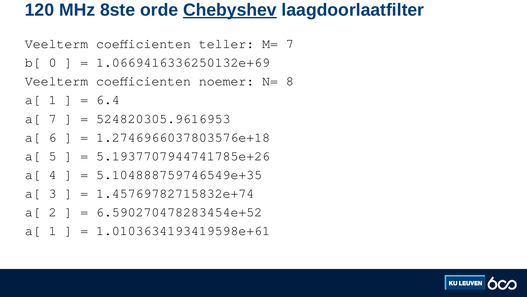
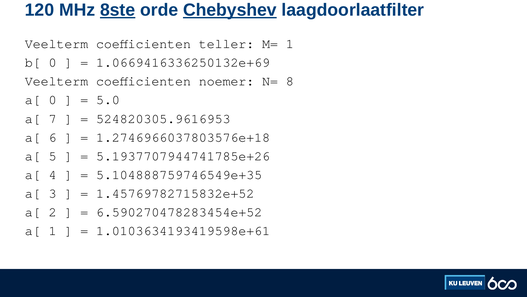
8ste underline: none -> present
M= 7: 7 -> 1
1 at (53, 100): 1 -> 0
6.4: 6.4 -> 5.0
1.45769782715832e+74: 1.45769782715832e+74 -> 1.45769782715832e+52
